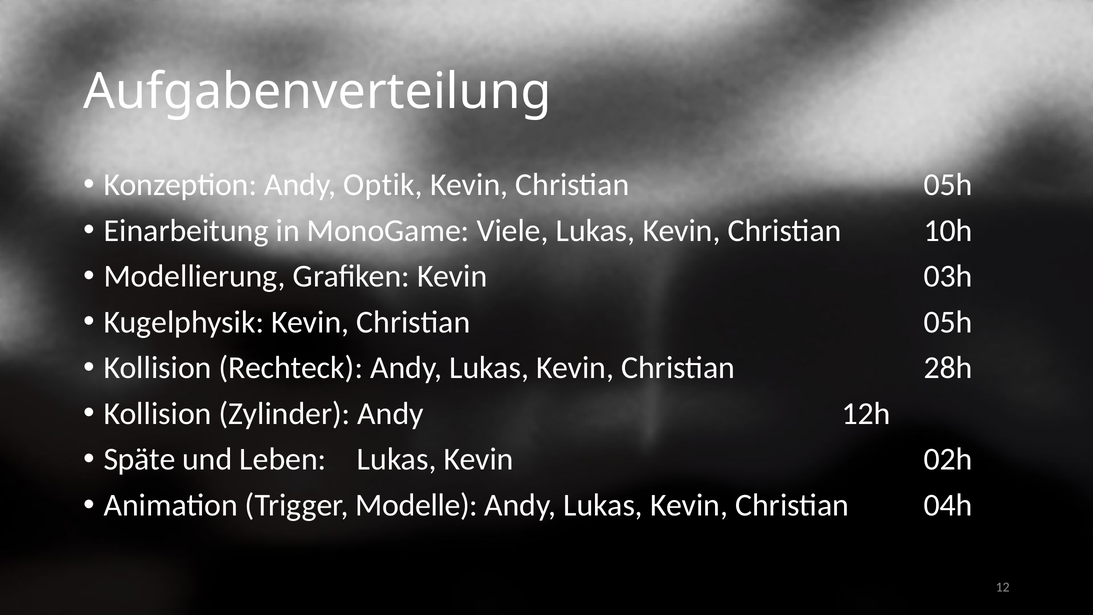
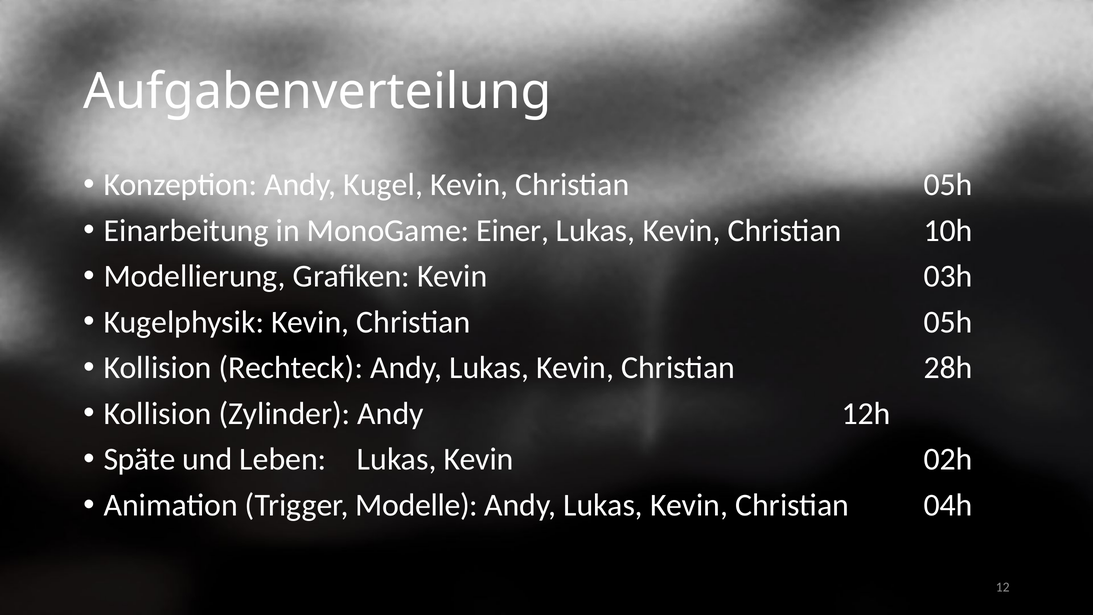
Optik: Optik -> Kugel
Viele: Viele -> Einer
